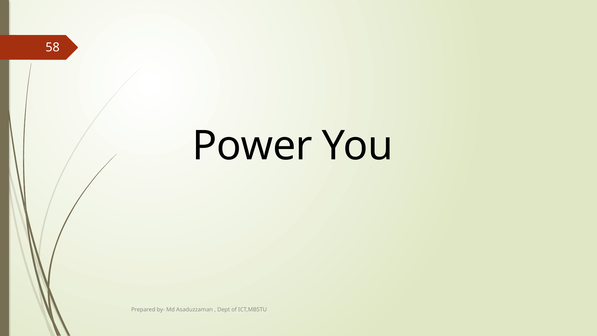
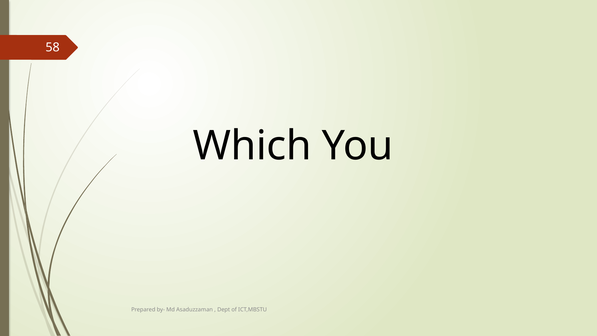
Power: Power -> Which
